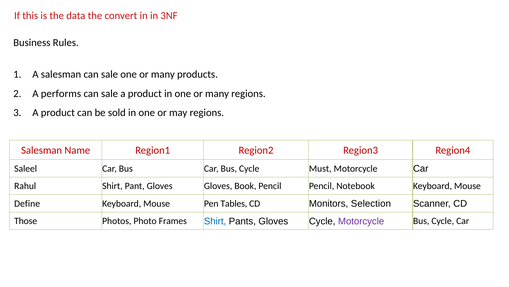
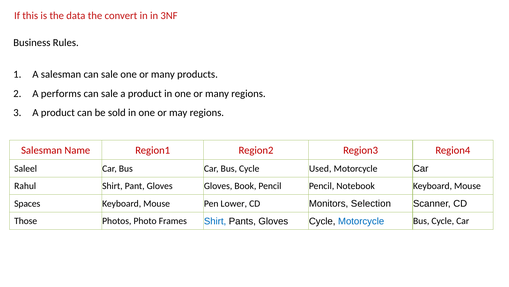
Must: Must -> Used
Define: Define -> Spaces
Tables: Tables -> Lower
Motorcycle at (361, 221) colour: purple -> blue
